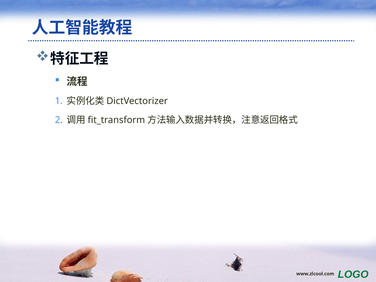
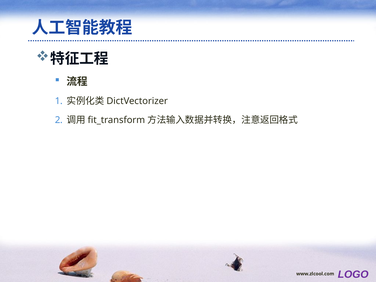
LOGO colour: green -> purple
